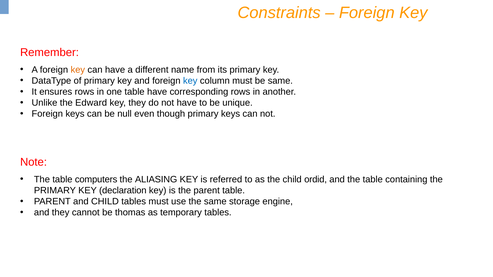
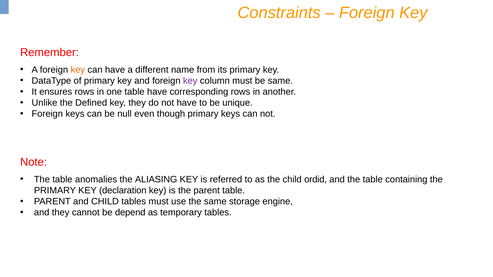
key at (190, 81) colour: blue -> purple
Edward: Edward -> Defined
computers: computers -> anomalies
thomas: thomas -> depend
